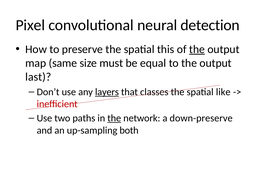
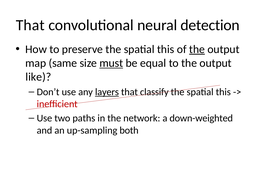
Pixel at (30, 25): Pixel -> That
must underline: none -> present
last: last -> like
classes: classes -> classify
like at (223, 92): like -> this
the at (114, 118) underline: present -> none
down-preserve: down-preserve -> down-weighted
